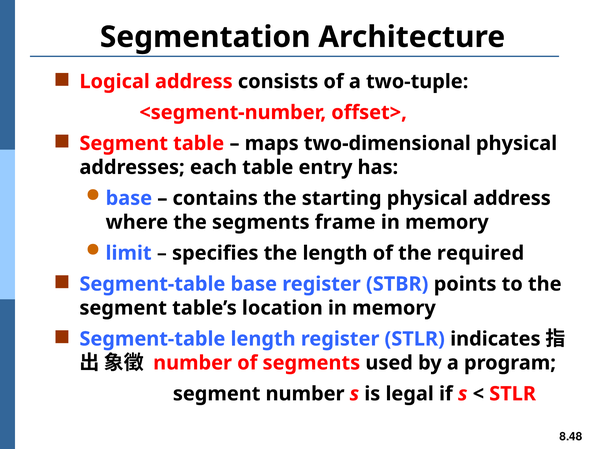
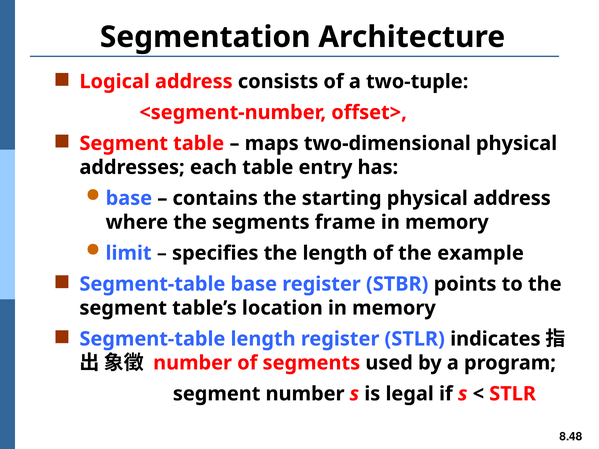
required: required -> example
